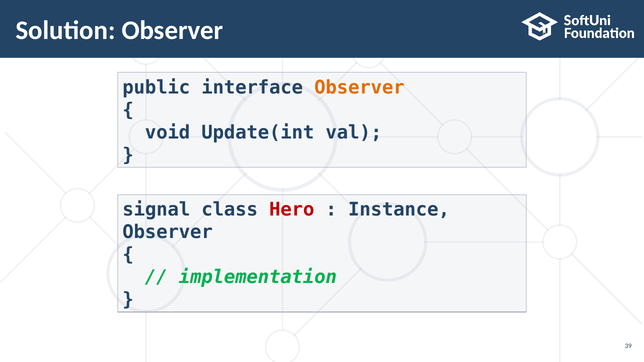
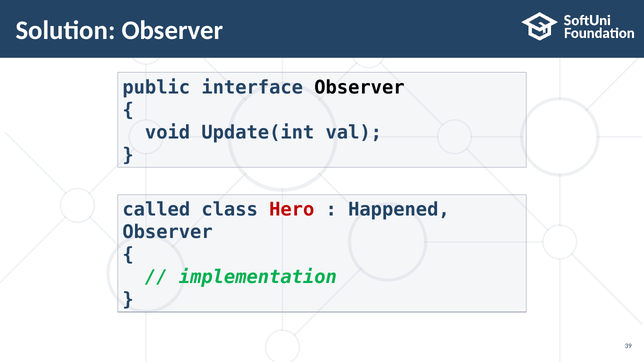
Observer at (359, 87) colour: orange -> black
signal: signal -> called
Instance: Instance -> Happened
